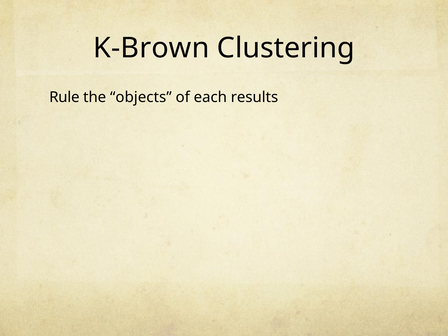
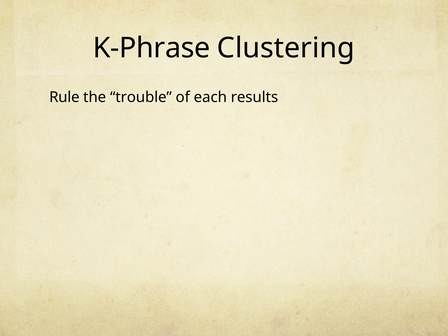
K-Brown: K-Brown -> K-Phrase
objects: objects -> trouble
